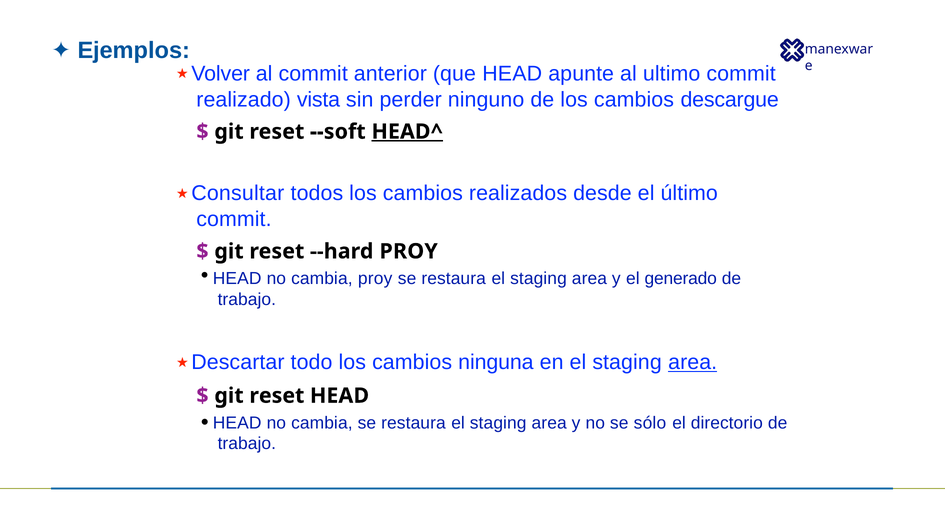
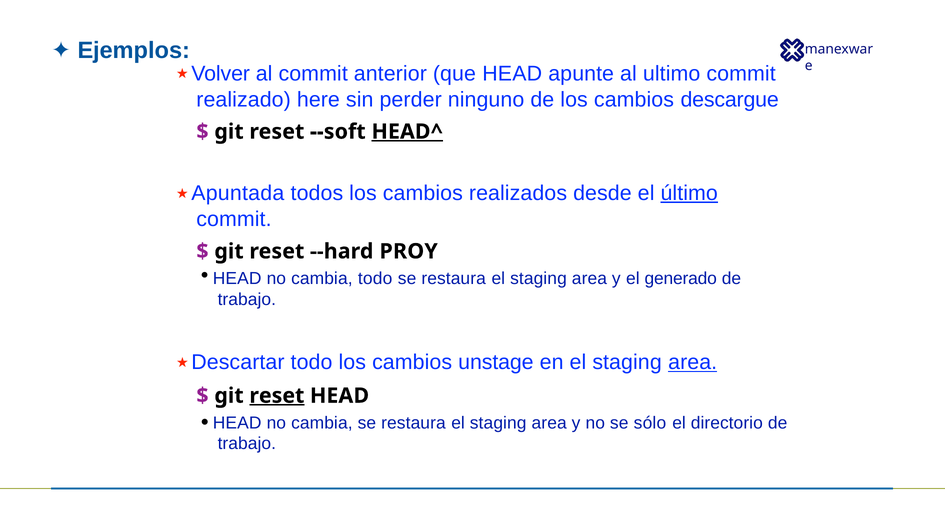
vista: vista -> here
Consultar: Consultar -> Apuntada
último underline: none -> present
cambia proy: proy -> todo
ninguna: ninguna -> unstage
reset at (277, 396) underline: none -> present
